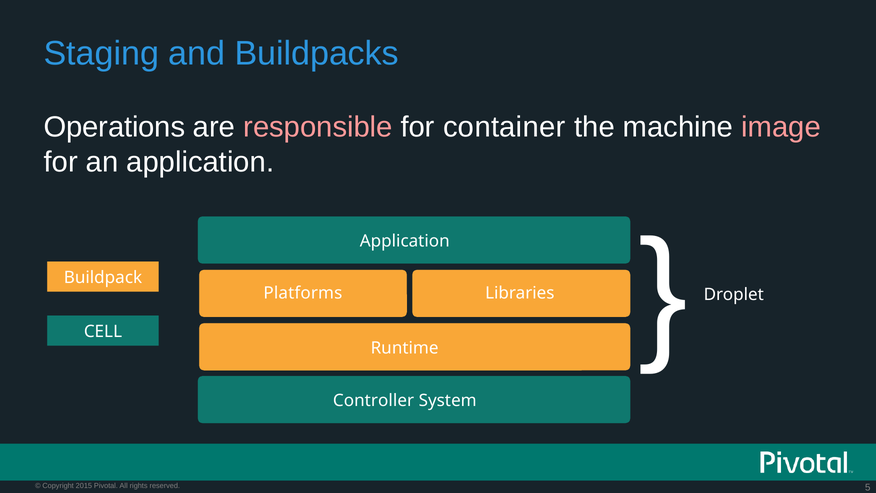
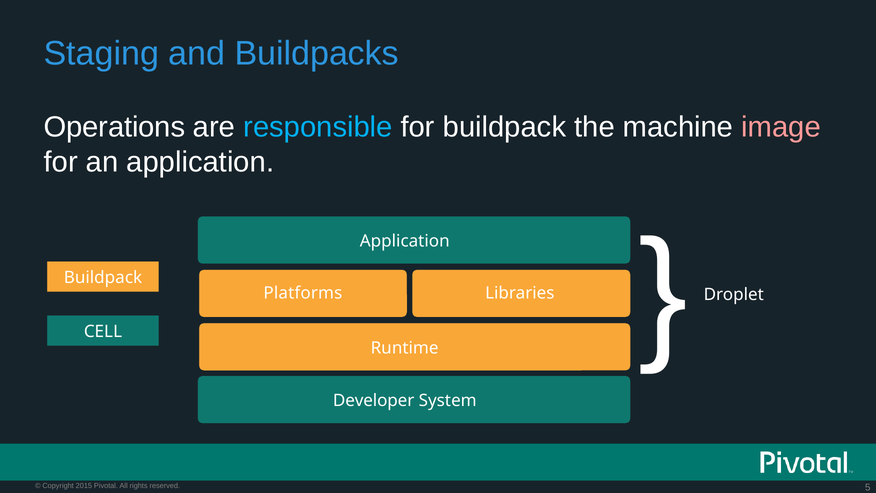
responsible colour: pink -> light blue
for container: container -> buildpack
Controller: Controller -> Developer
